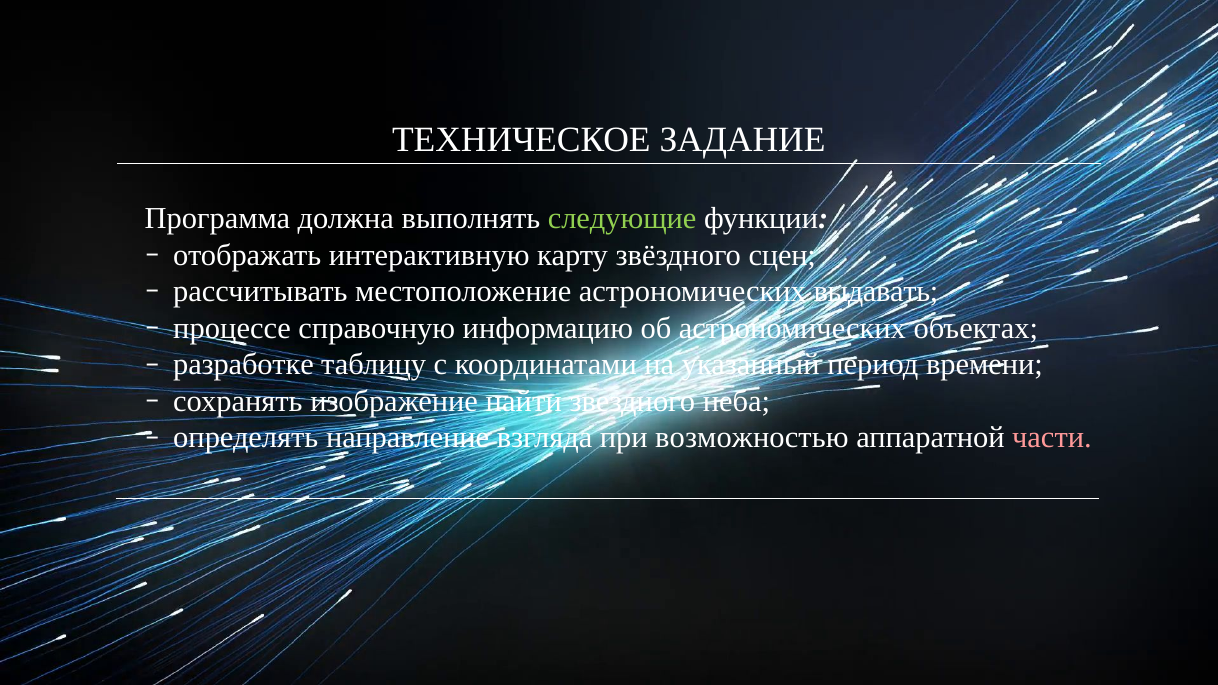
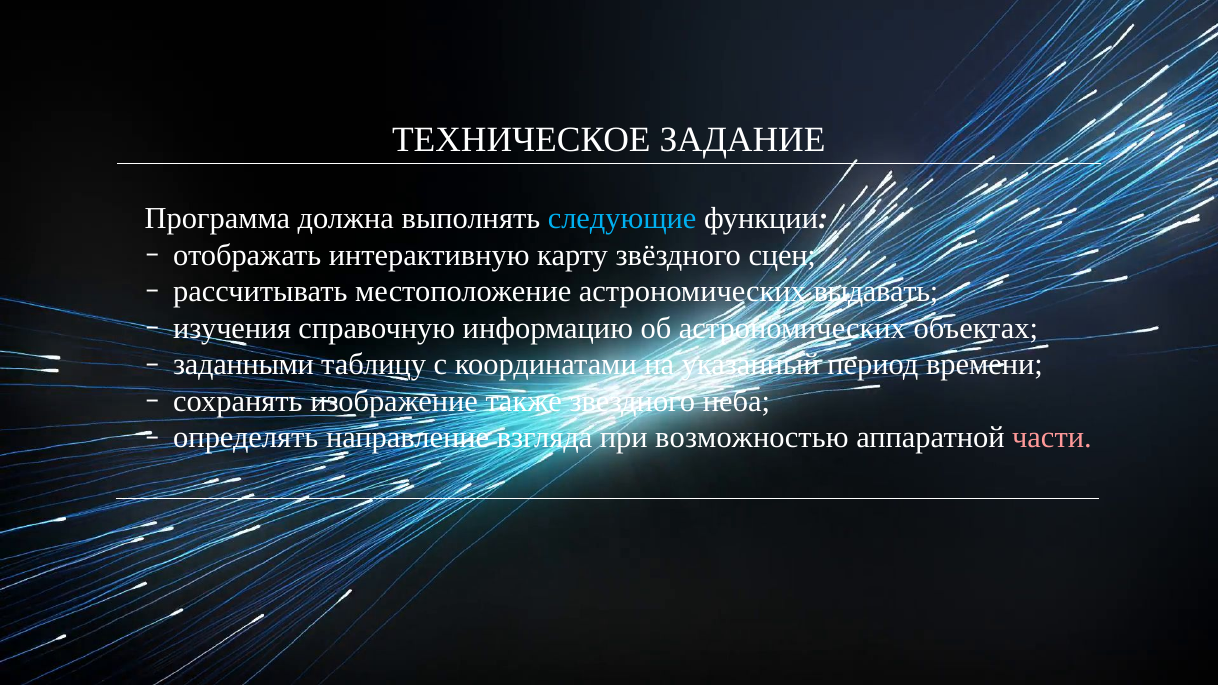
следующие colour: light green -> light blue
процессе: процессе -> изучения
разработке: разработке -> заданными
найти: найти -> также
